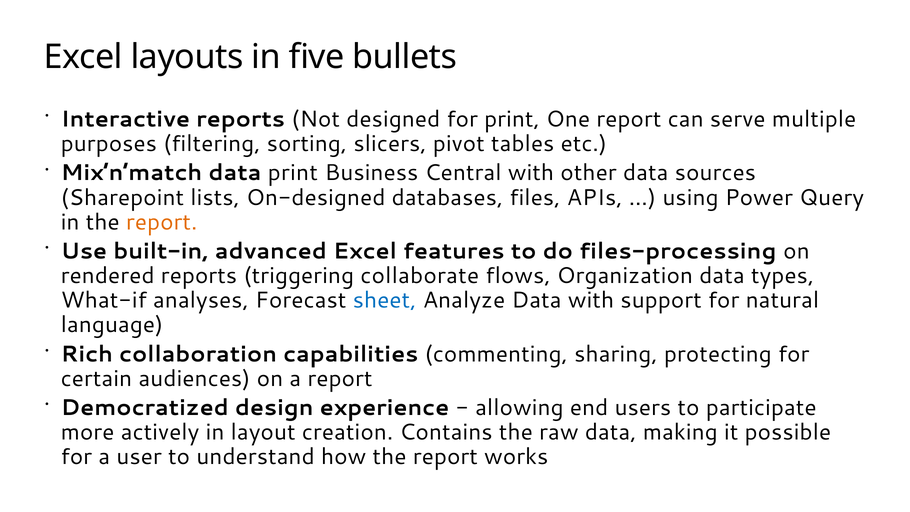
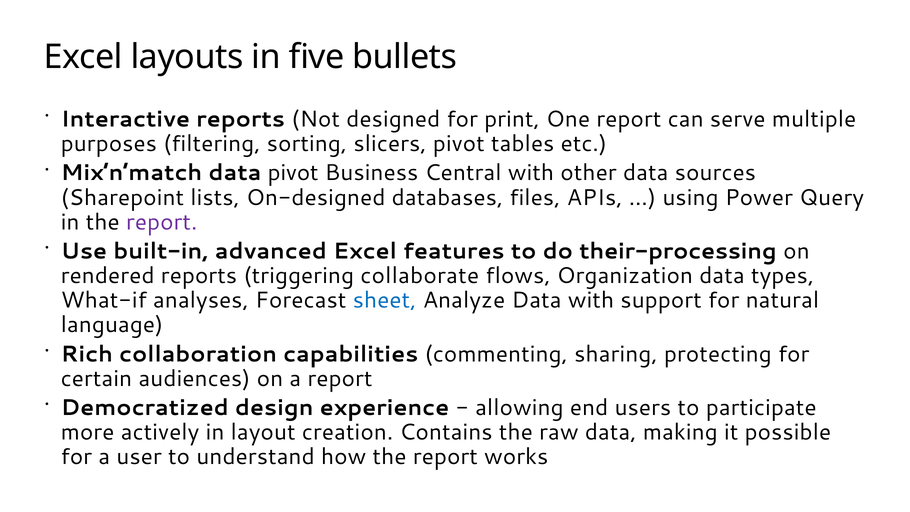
data print: print -> pivot
report at (162, 222) colour: orange -> purple
files-processing: files-processing -> their-processing
